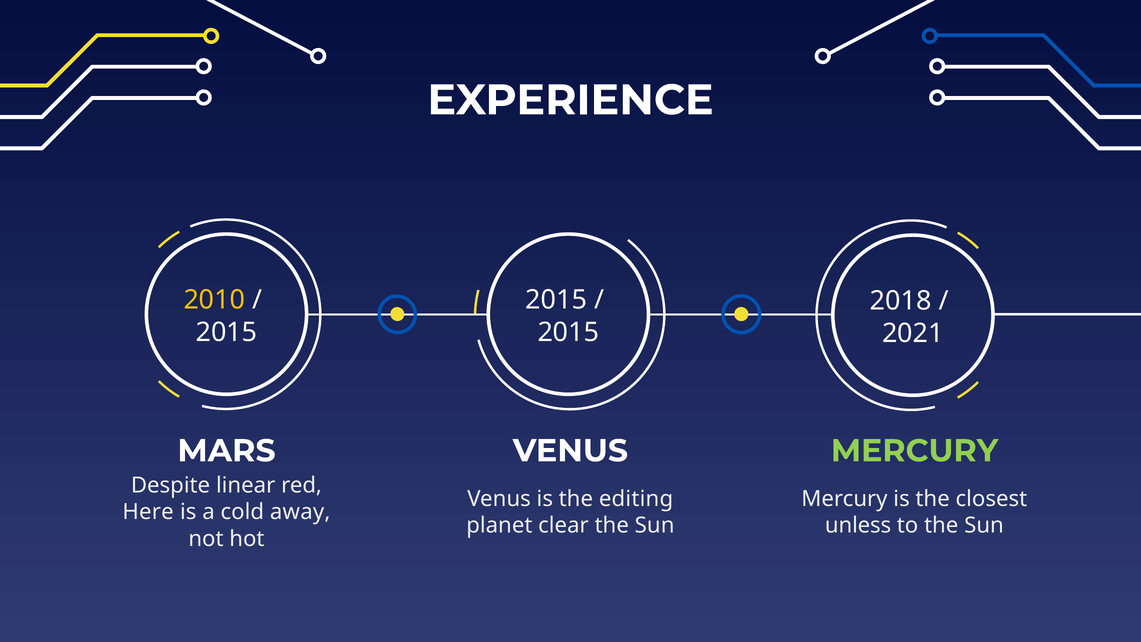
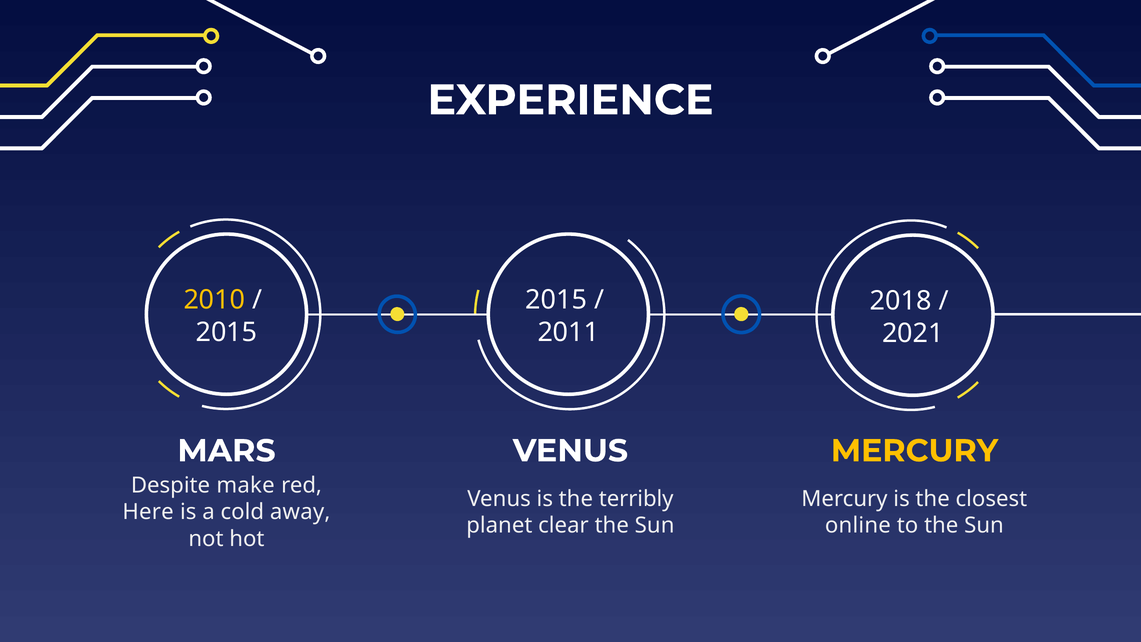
2015 at (568, 332): 2015 -> 2011
MERCURY at (914, 451) colour: light green -> yellow
linear: linear -> make
editing: editing -> terribly
unless: unless -> online
